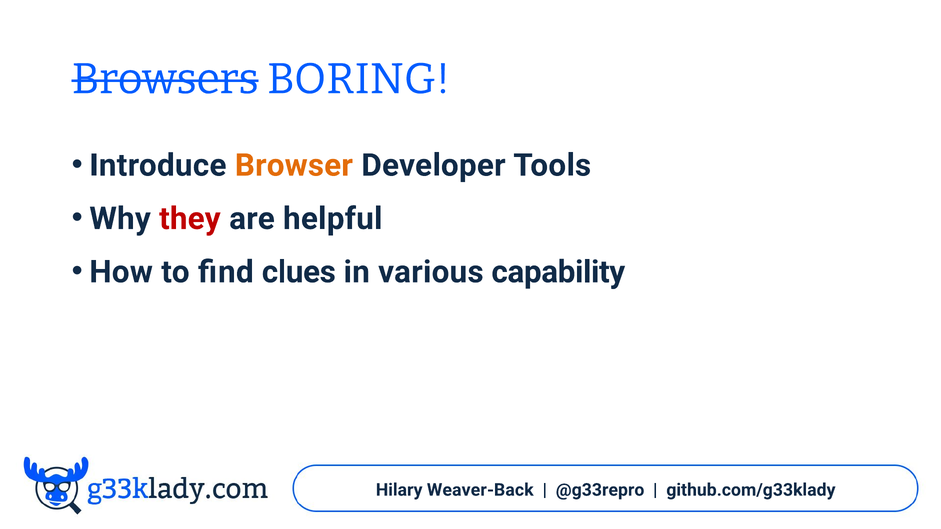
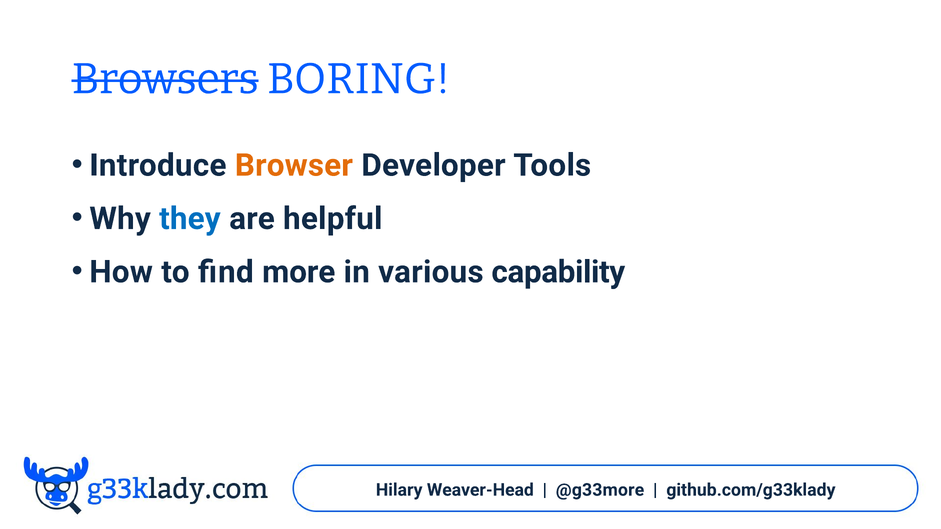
they colour: red -> blue
clues: clues -> more
Weaver-Back: Weaver-Back -> Weaver-Head
@g33repro: @g33repro -> @g33more
